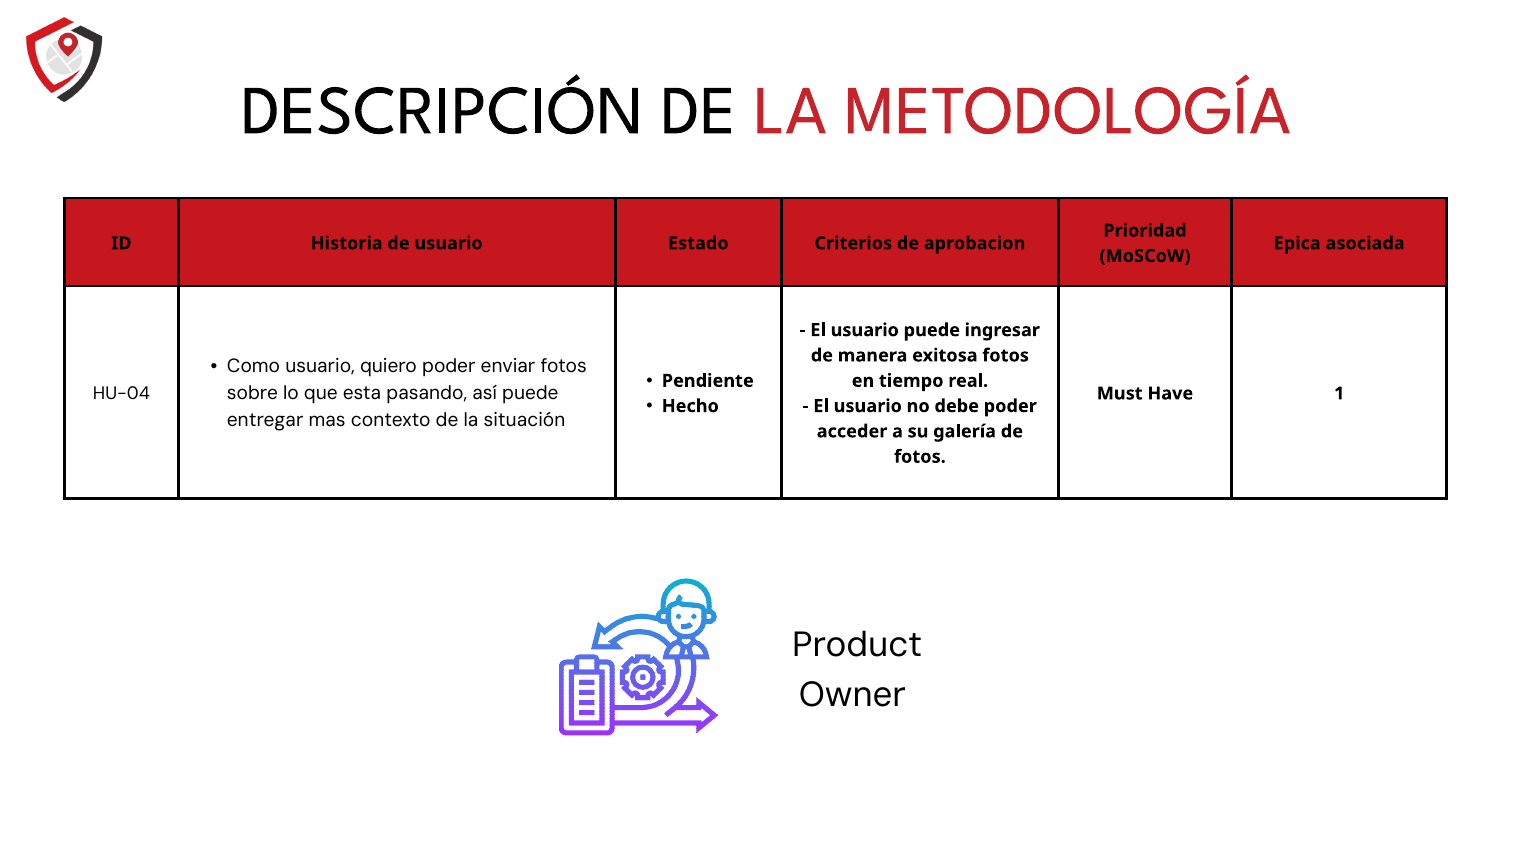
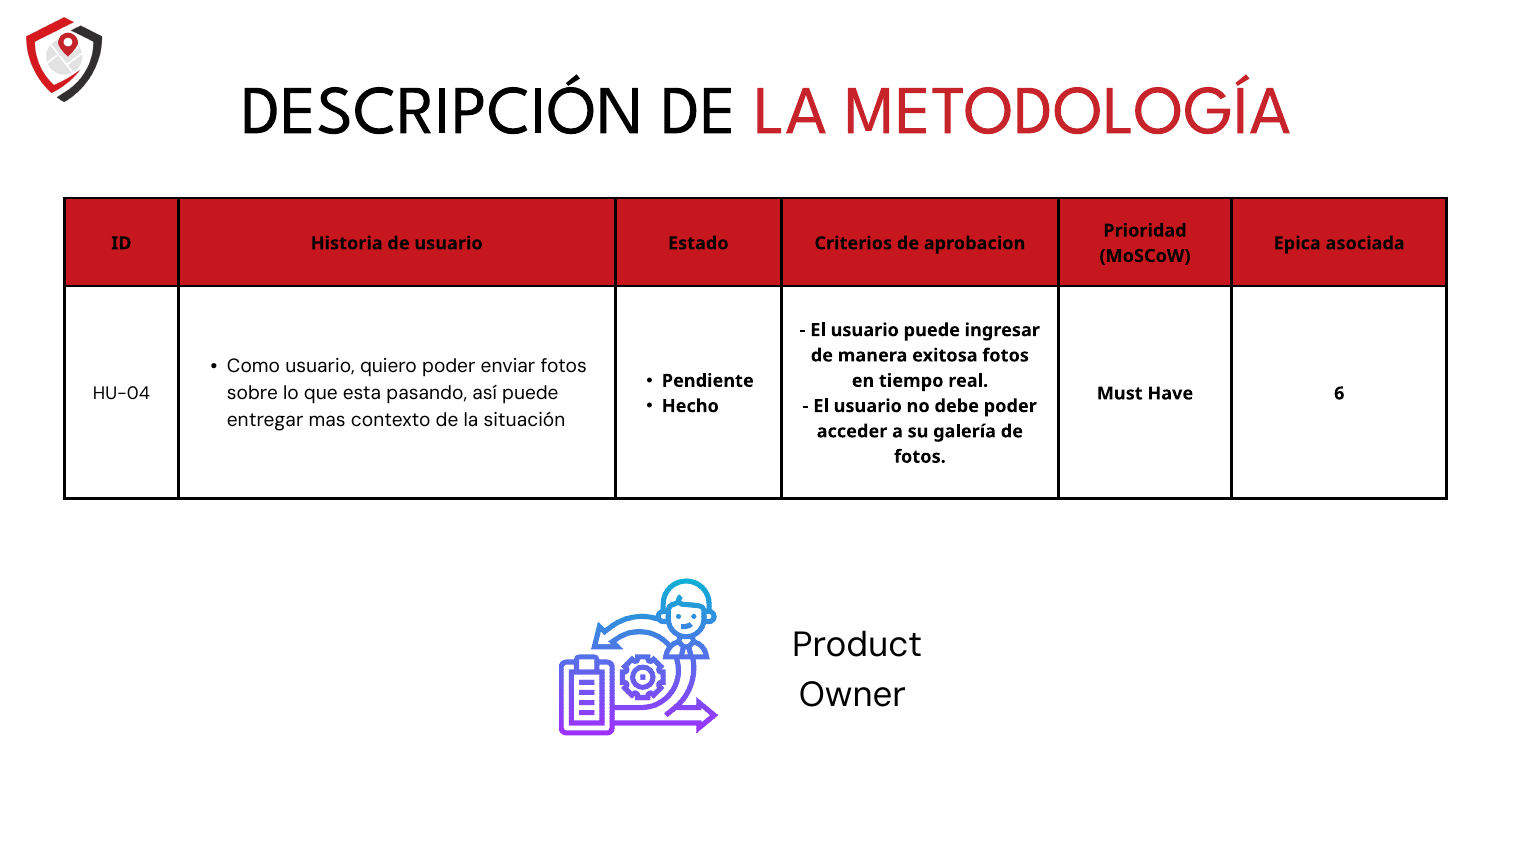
1: 1 -> 6
